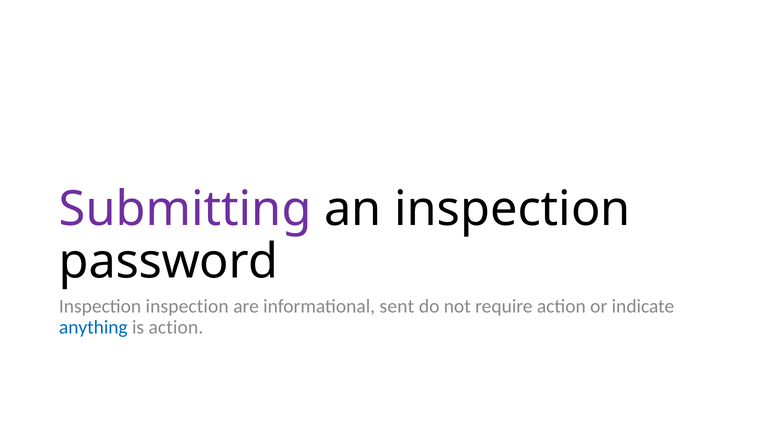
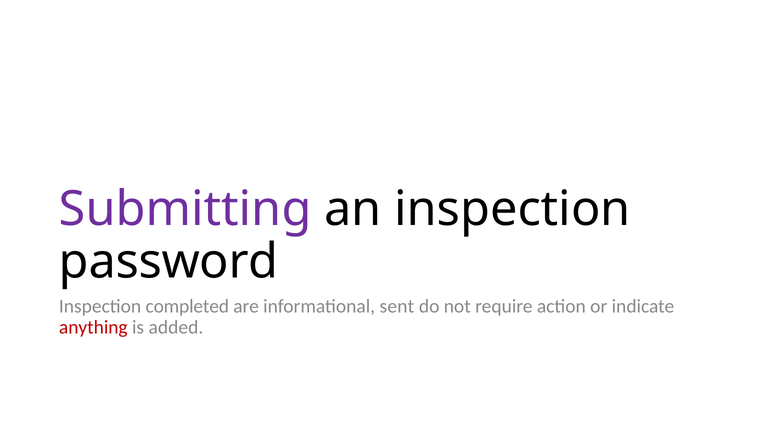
Inspection inspection: inspection -> completed
anything colour: blue -> red
is action: action -> added
